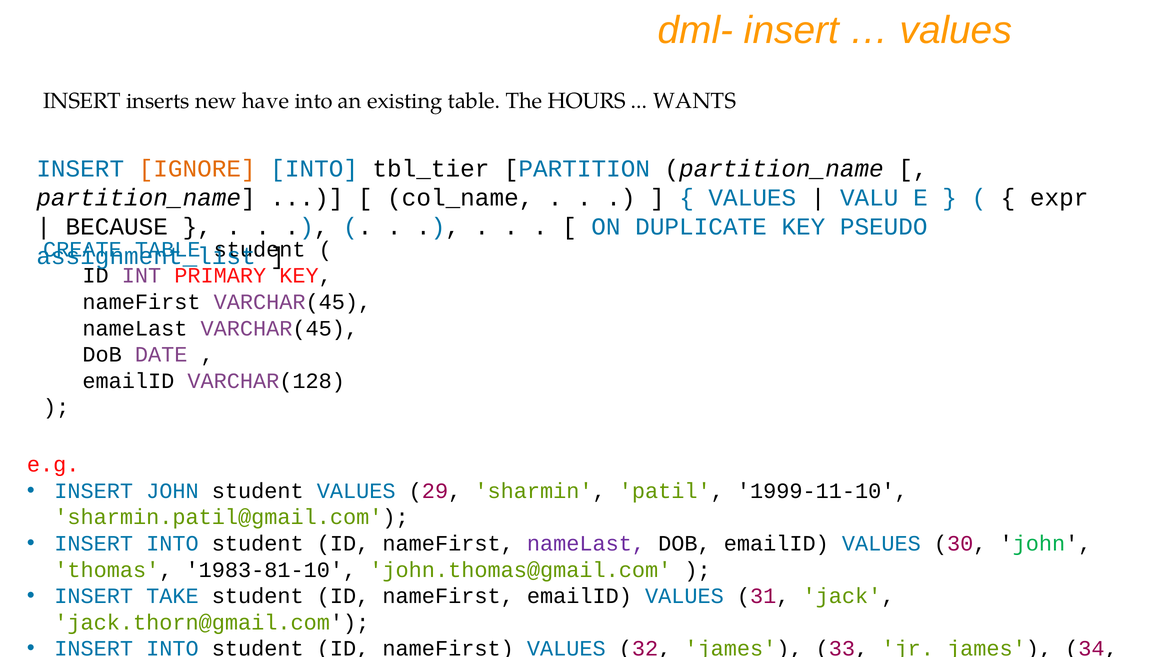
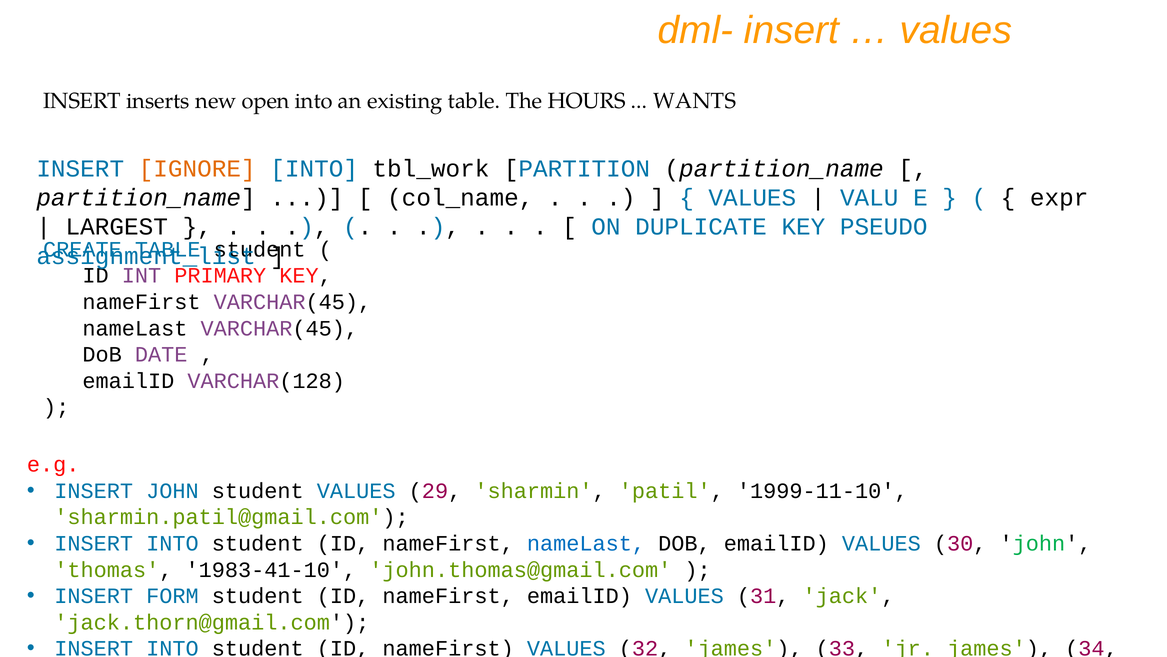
have: have -> open
tbl_tier: tbl_tier -> tbl_work
BECAUSE: BECAUSE -> LARGEST
nameLast at (586, 543) colour: purple -> blue
1983-81-10: 1983-81-10 -> 1983-41-10
TAKE: TAKE -> FORM
